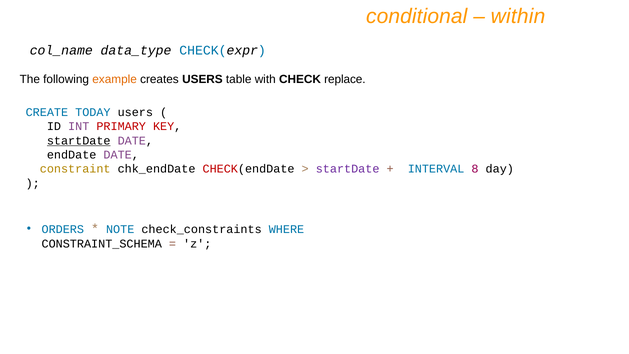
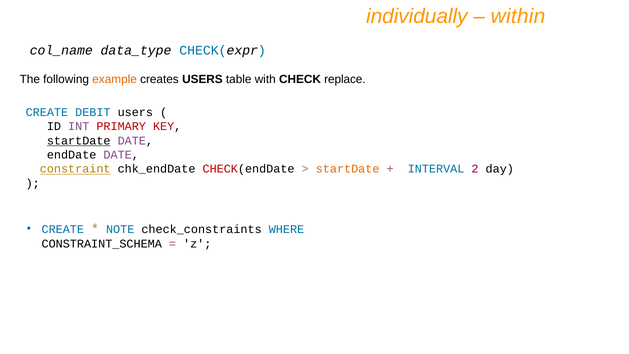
conditional: conditional -> individually
TODAY: TODAY -> DEBIT
constraint underline: none -> present
startDate at (348, 169) colour: purple -> orange
8: 8 -> 2
ORDERS at (63, 229): ORDERS -> CREATE
